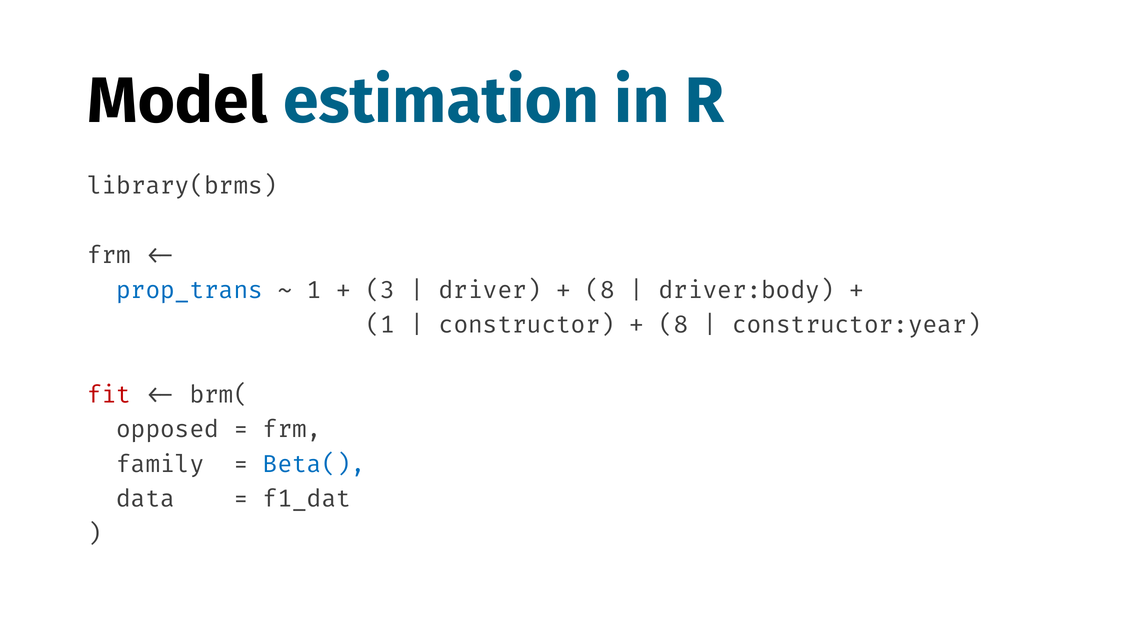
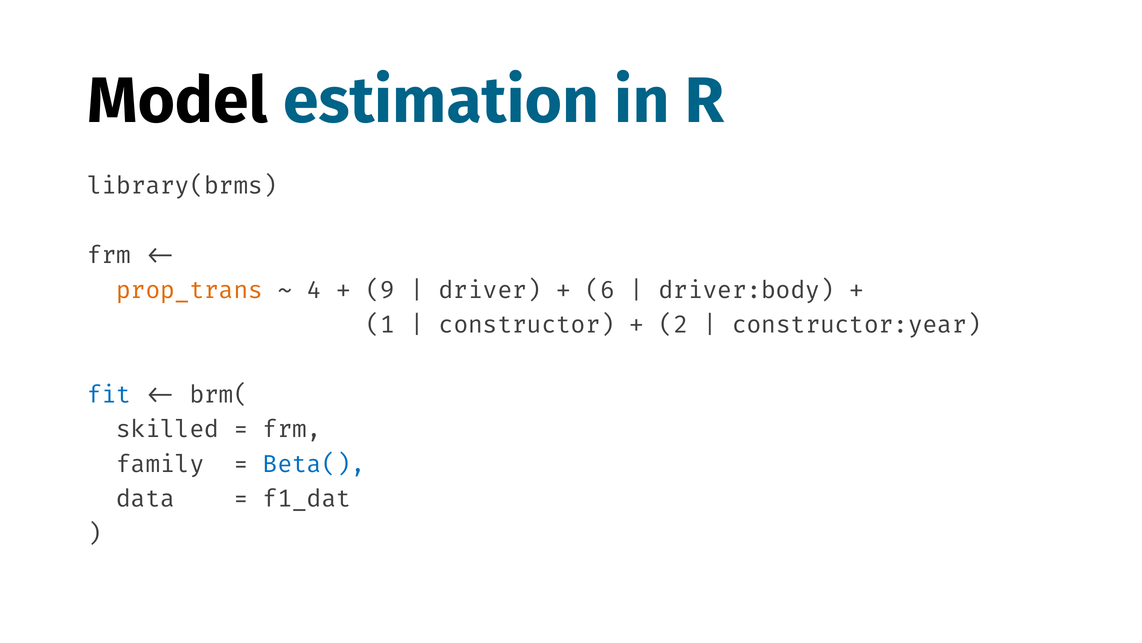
prop_trans colour: blue -> orange
1 at (314, 290): 1 -> 4
3: 3 -> 9
8 at (600, 290): 8 -> 6
8 at (674, 325): 8 -> 2
fit colour: red -> blue
opposed: opposed -> skilled
